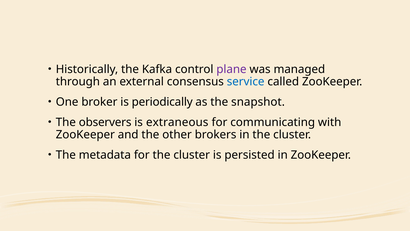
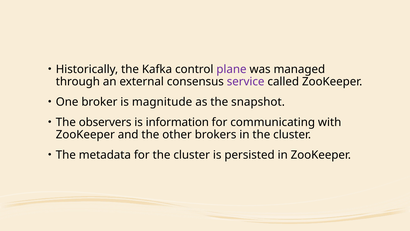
service colour: blue -> purple
periodically: periodically -> magnitude
extraneous: extraneous -> information
